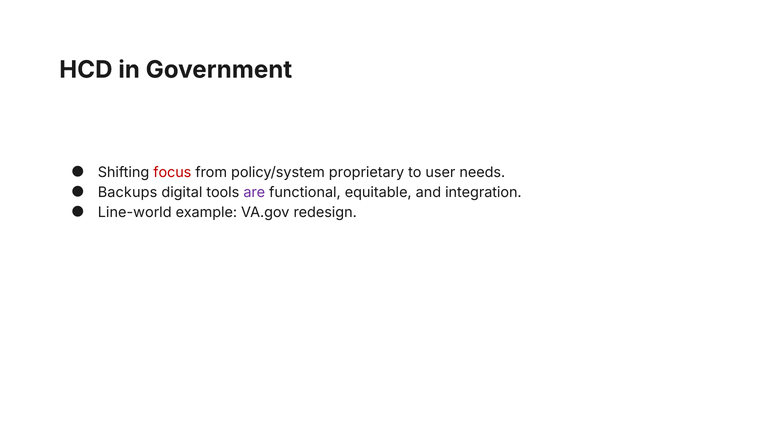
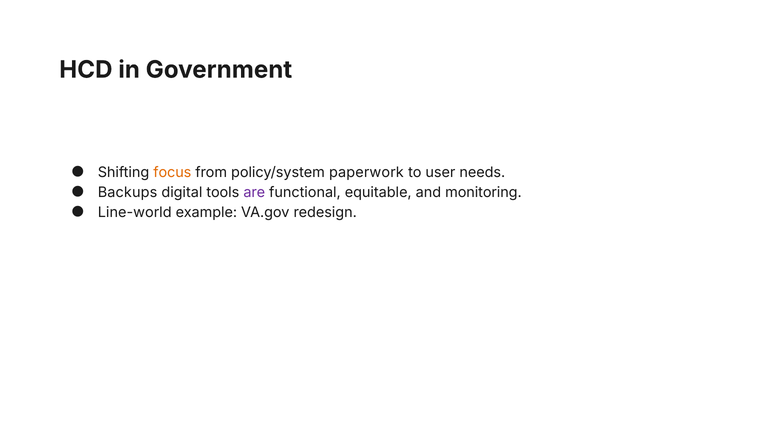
focus colour: red -> orange
proprietary: proprietary -> paperwork
integration: integration -> monitoring
